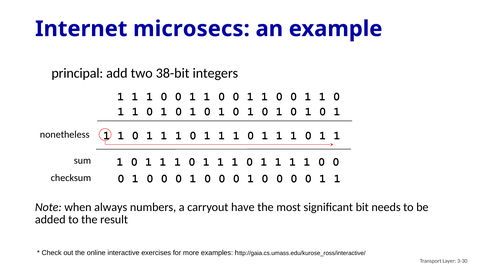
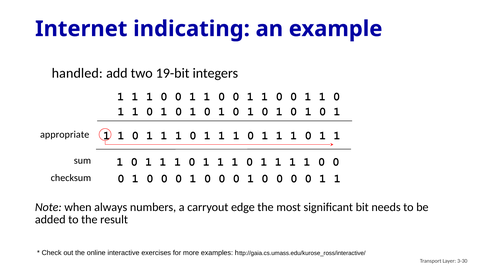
microsecs: microsecs -> indicating
principal: principal -> handled
38-bit: 38-bit -> 19-bit
nonetheless: nonetheless -> appropriate
have: have -> edge
